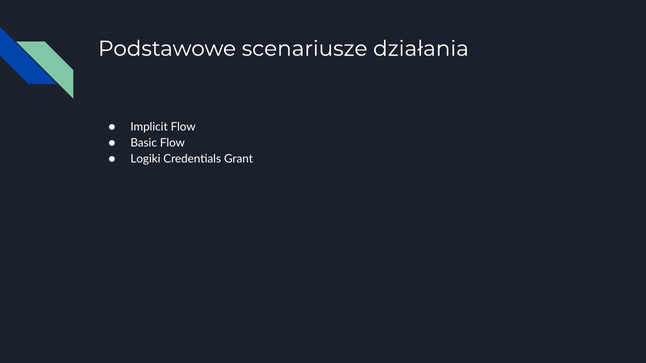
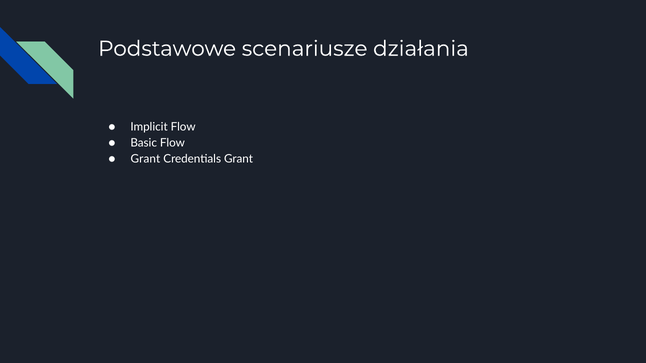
Logiki at (145, 159): Logiki -> Grant
